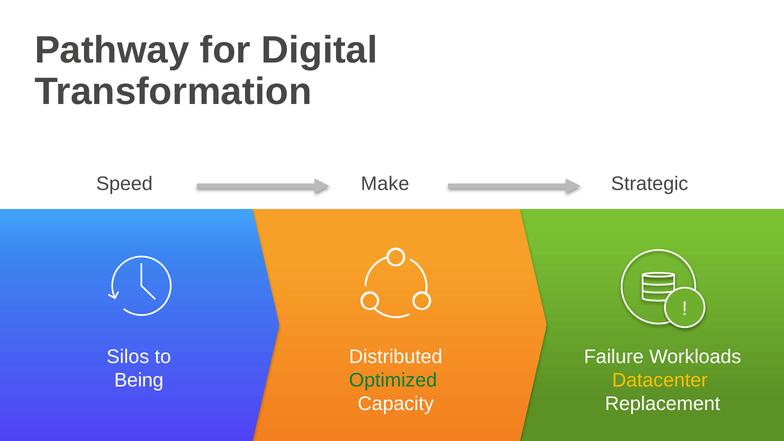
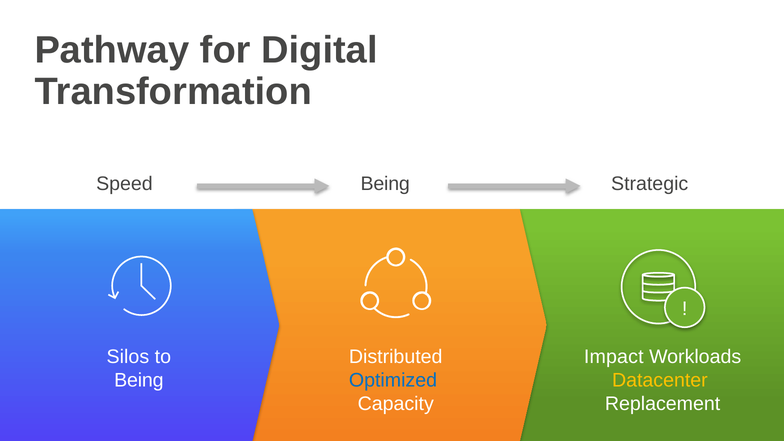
Speed Make: Make -> Being
Failure: Failure -> Impact
Optimized colour: green -> blue
